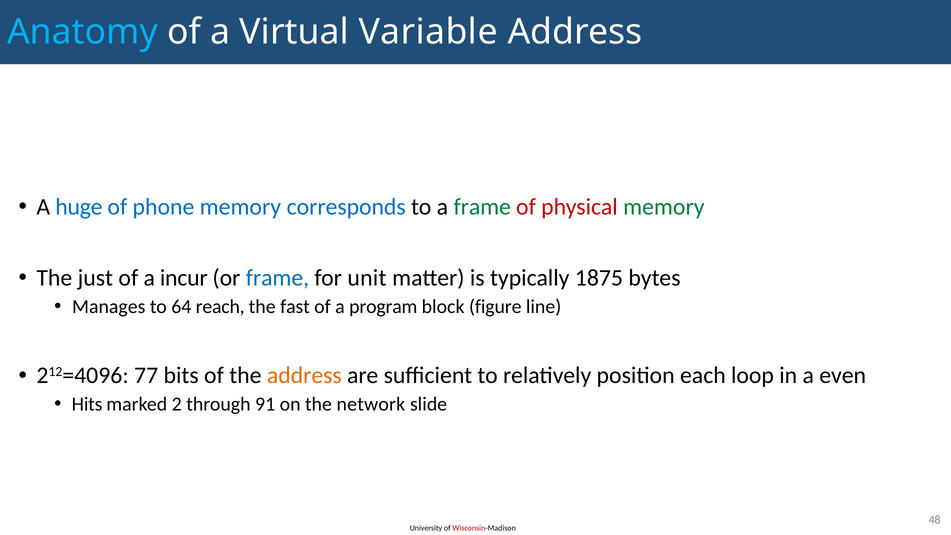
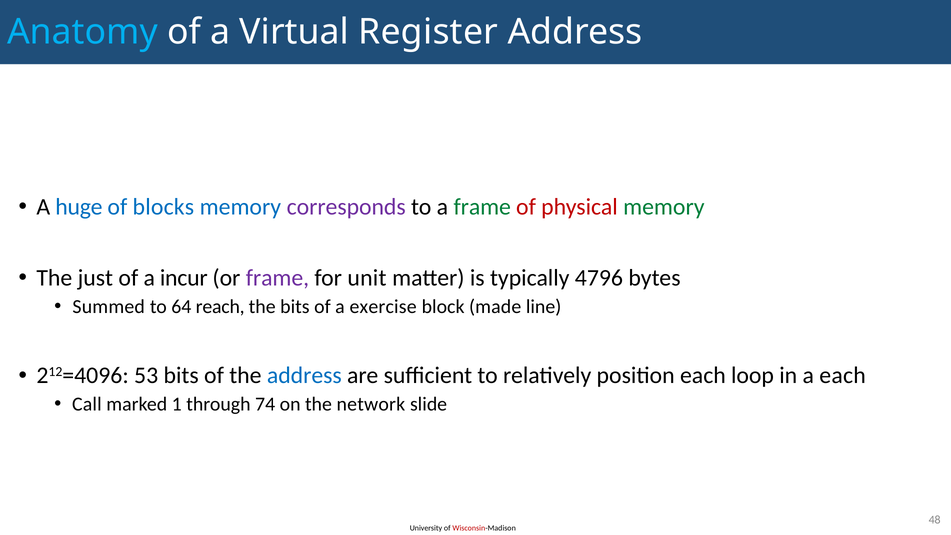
Variable: Variable -> Register
phone: phone -> blocks
corresponds colour: blue -> purple
frame at (277, 278) colour: blue -> purple
1875: 1875 -> 4796
Manages: Manages -> Summed
the fast: fast -> bits
program: program -> exercise
figure: figure -> made
77: 77 -> 53
address at (304, 376) colour: orange -> blue
a even: even -> each
Hits: Hits -> Call
2: 2 -> 1
91: 91 -> 74
